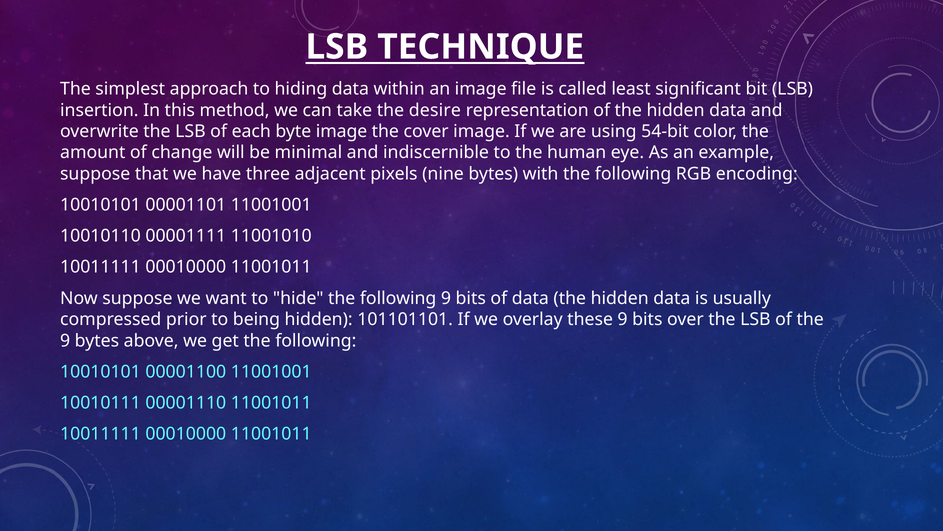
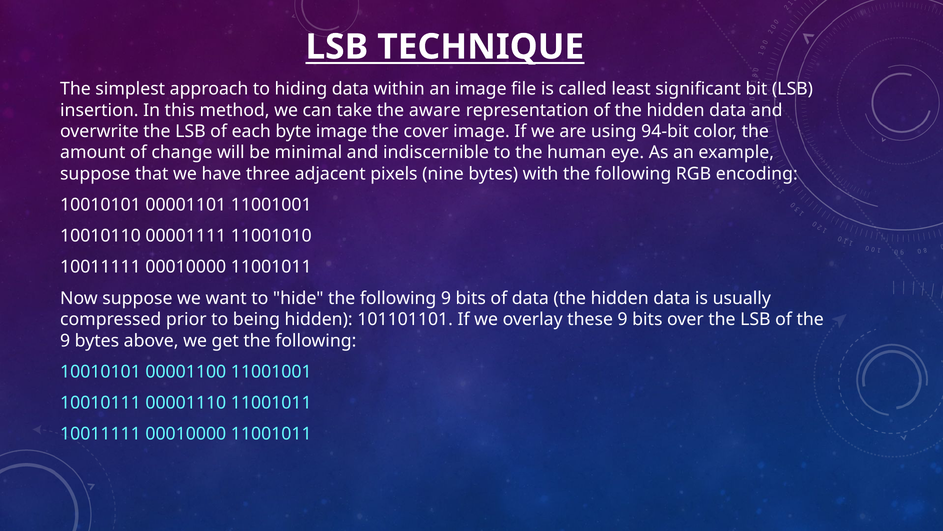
desire: desire -> aware
54-bit: 54-bit -> 94-bit
